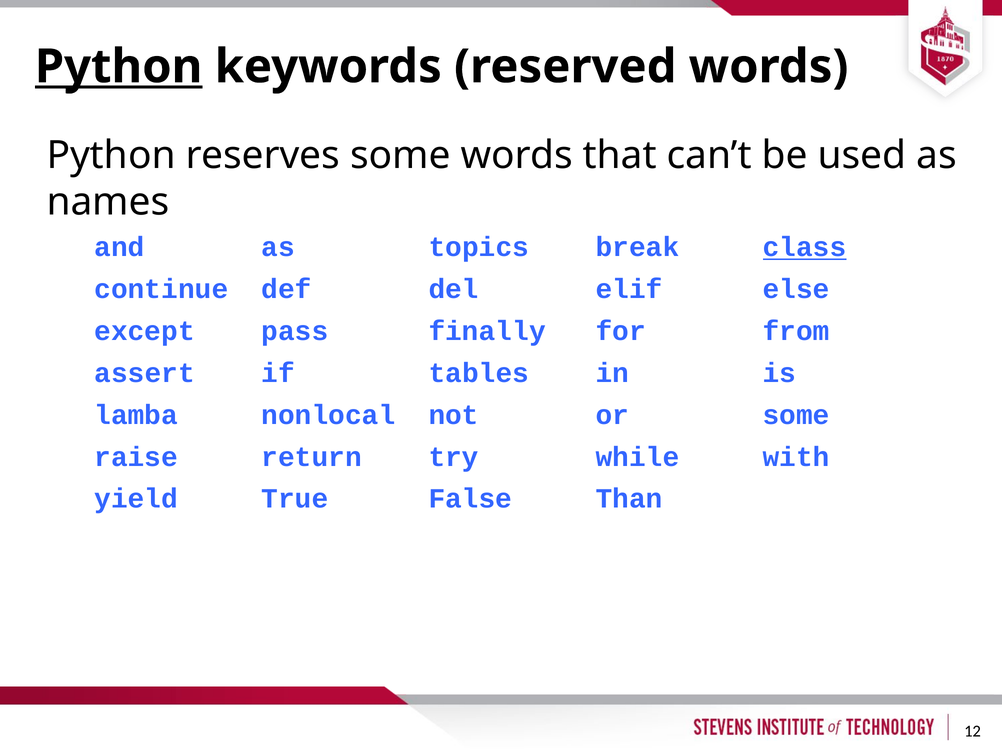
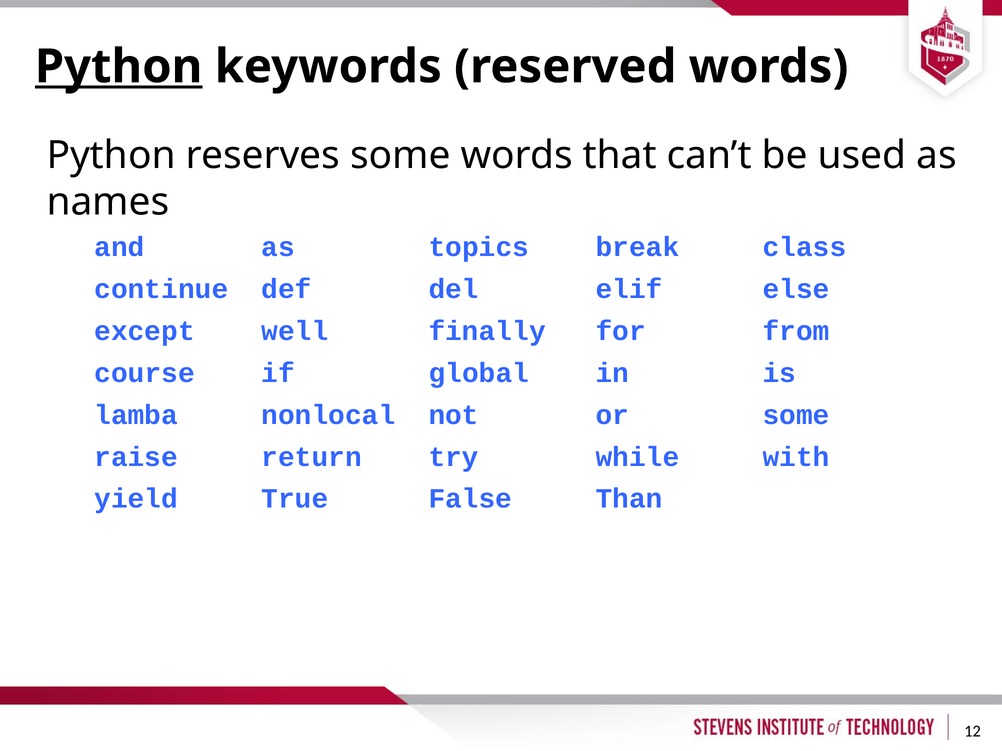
class underline: present -> none
pass: pass -> well
assert: assert -> course
tables: tables -> global
